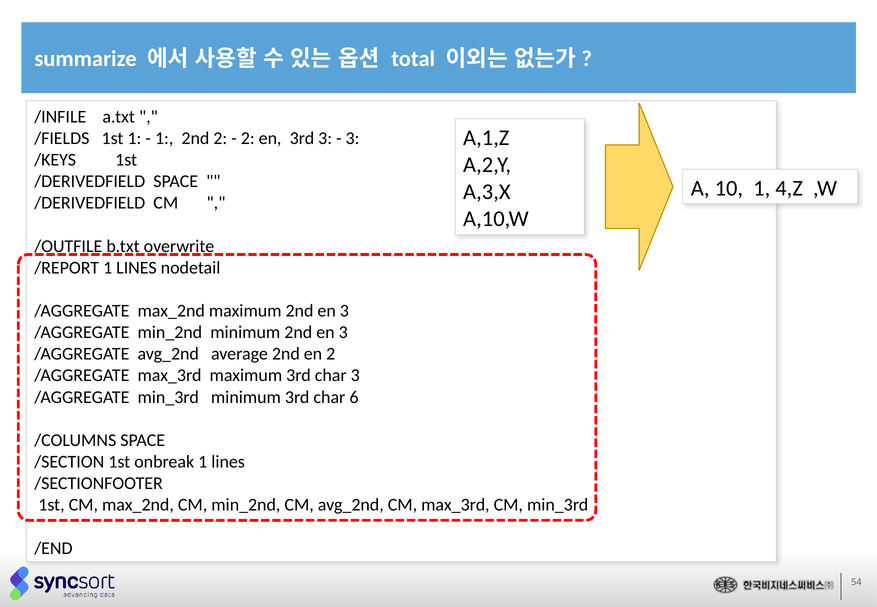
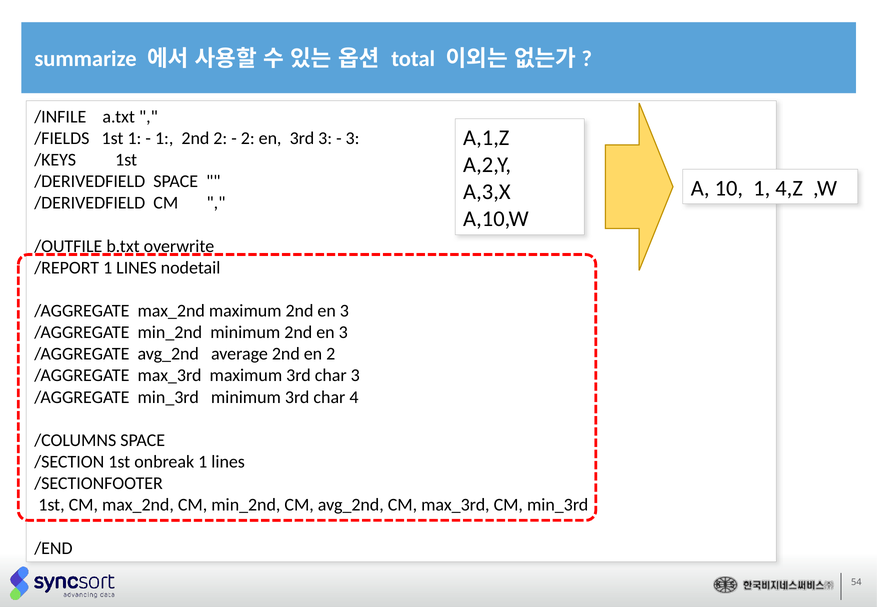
6: 6 -> 4
